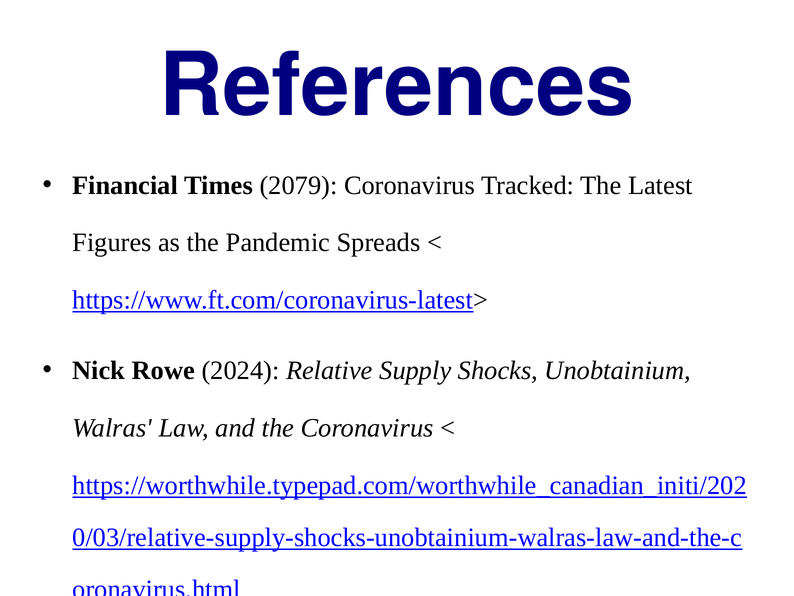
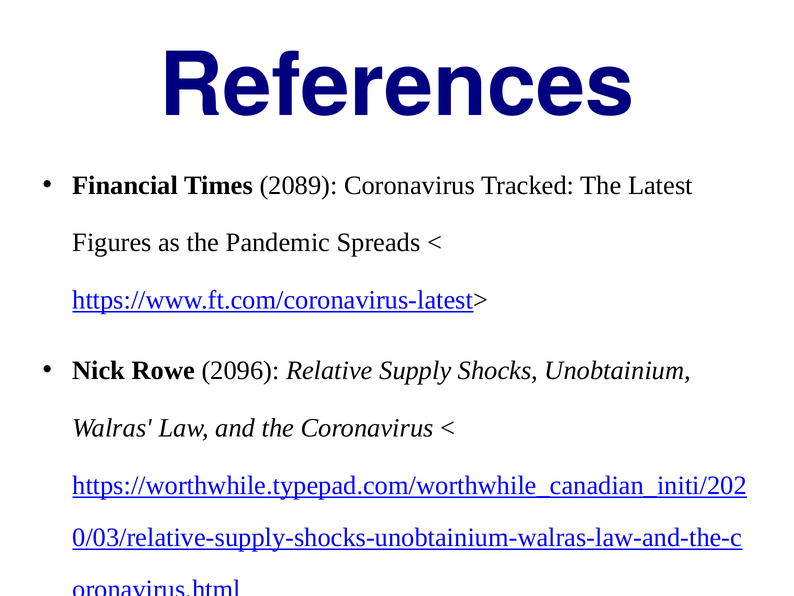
2079: 2079 -> 2089
2024: 2024 -> 2096
